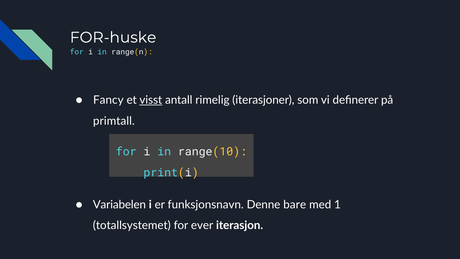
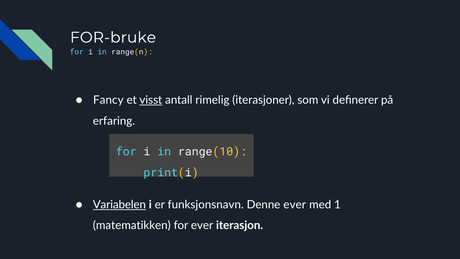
FOR-huske: FOR-huske -> FOR-bruke
primtall: primtall -> erfaring
Variabelen underline: none -> present
Denne bare: bare -> ever
totallsystemet: totallsystemet -> matematikken
